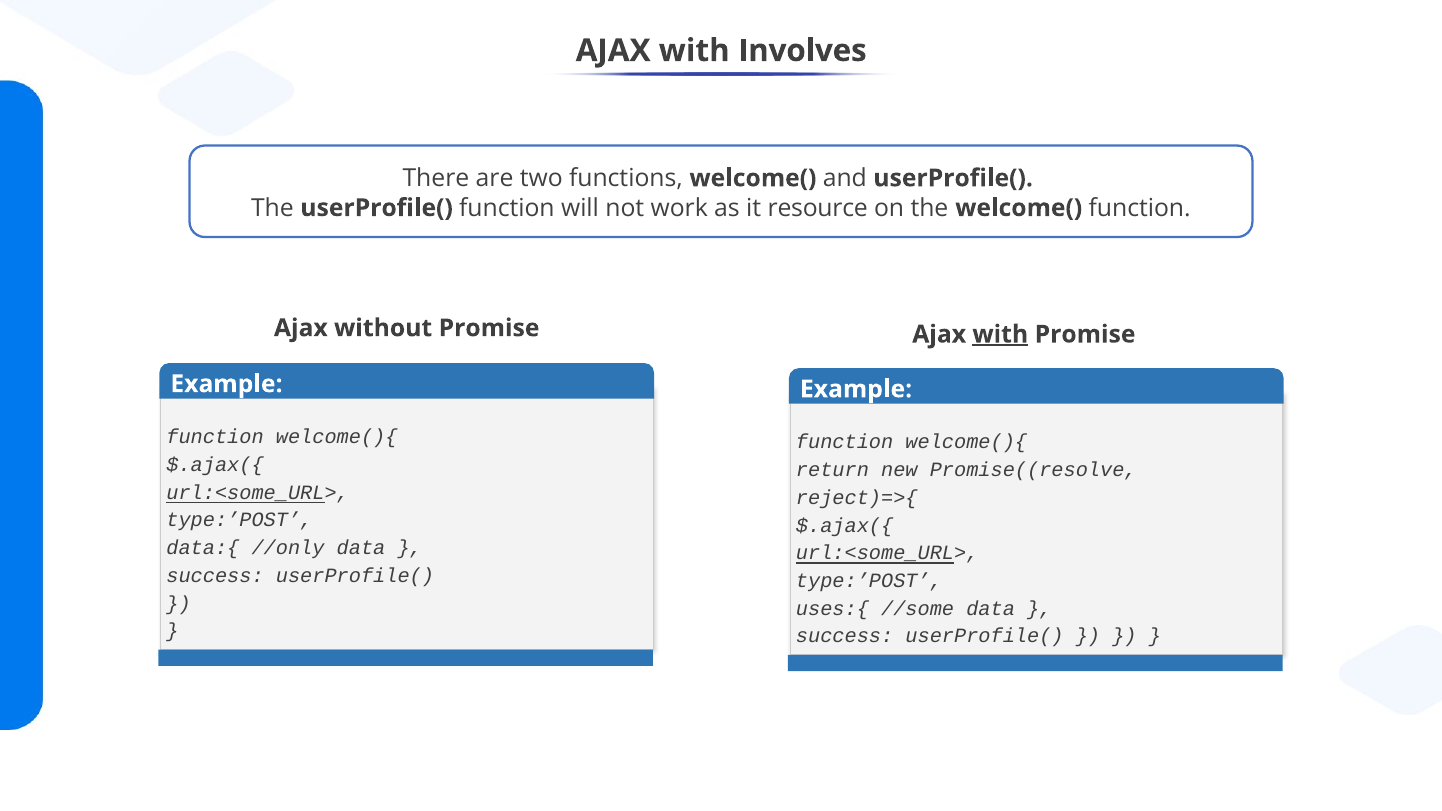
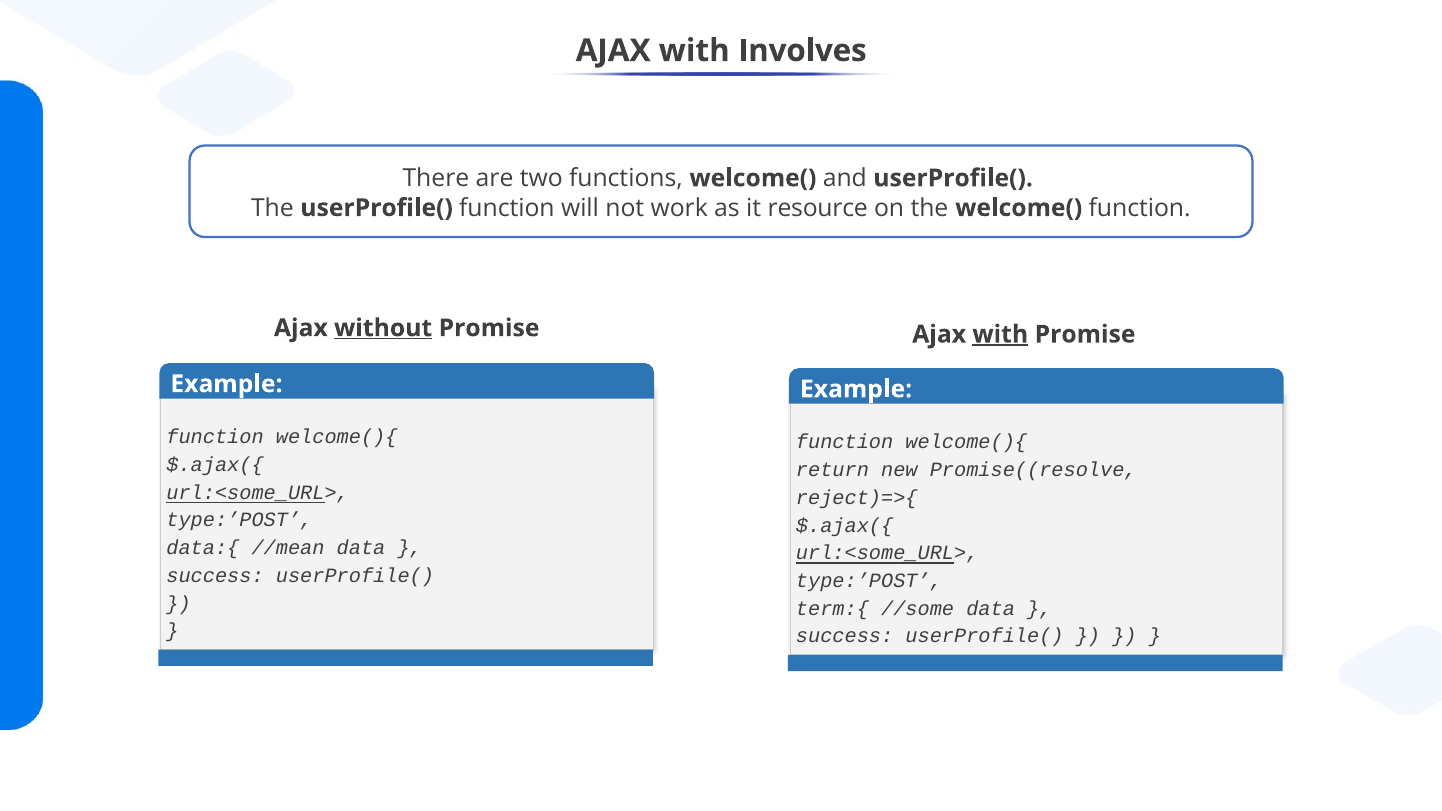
without underline: none -> present
//only: //only -> //mean
uses:{: uses:{ -> term:{
